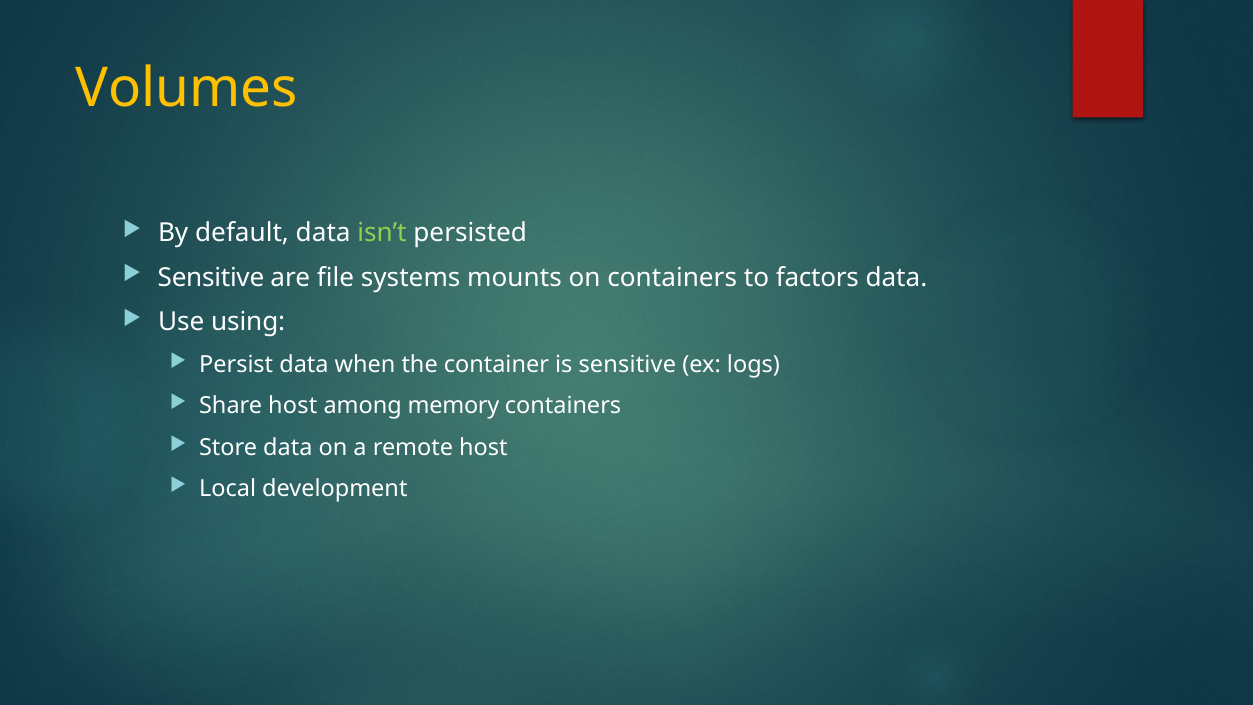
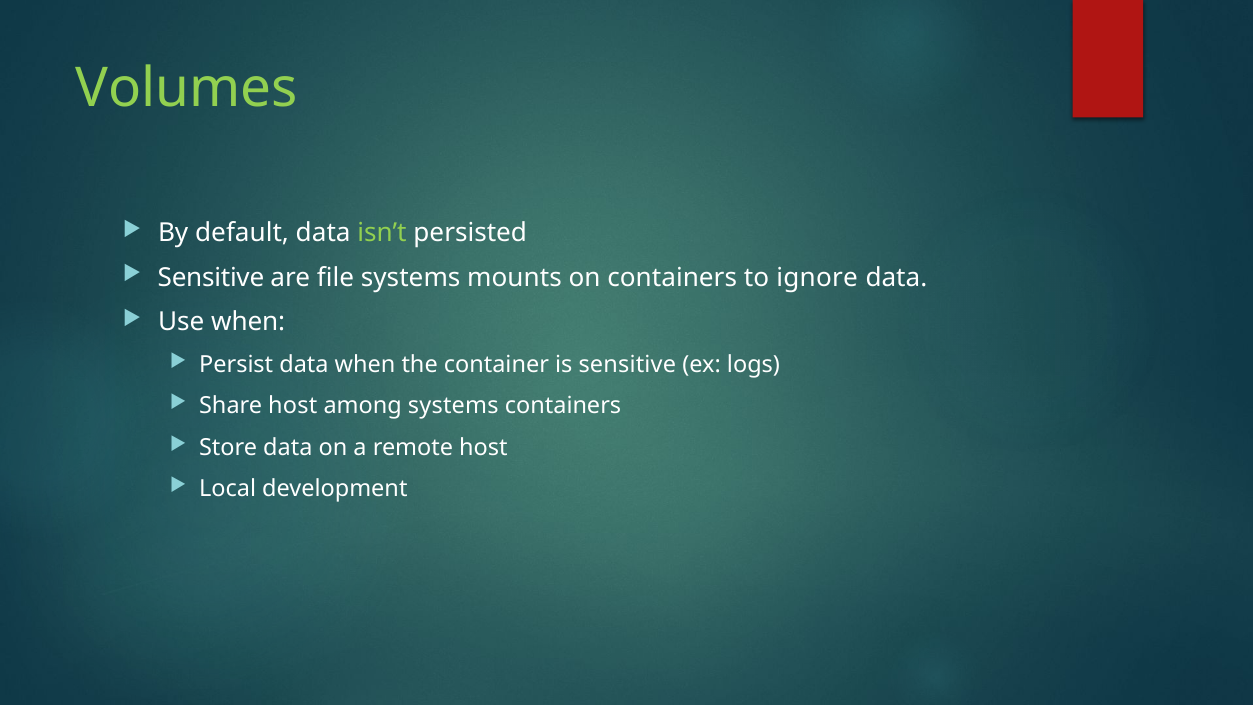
Volumes colour: yellow -> light green
factors: factors -> ignore
Use using: using -> when
among memory: memory -> systems
